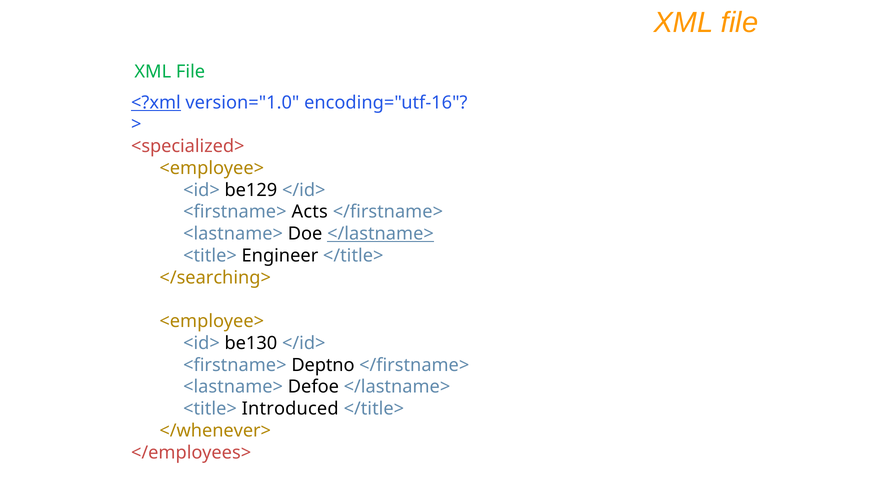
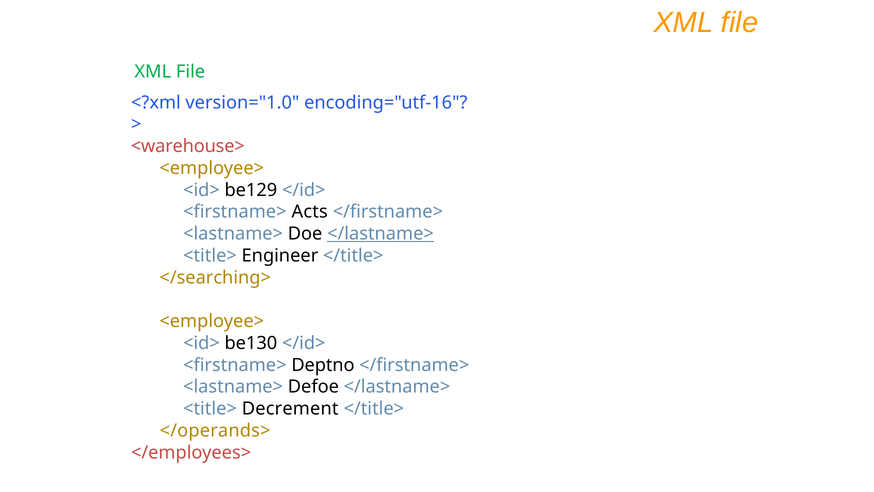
<?xml underline: present -> none
<specialized>: <specialized> -> <warehouse>
Introduced: Introduced -> Decrement
</whenever>: </whenever> -> </operands>
